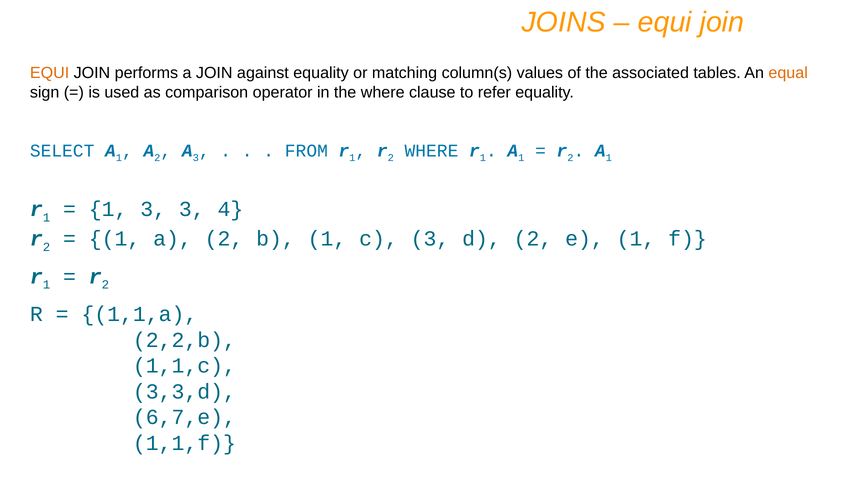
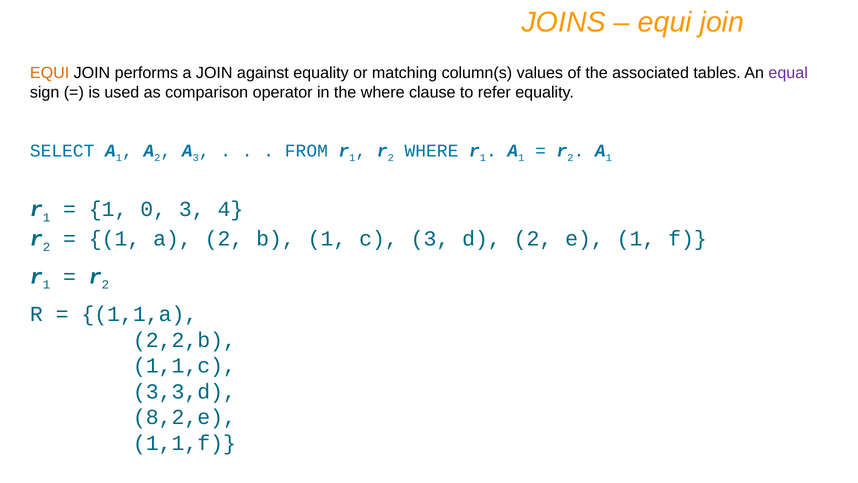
equal colour: orange -> purple
1 3: 3 -> 0
6,7,e: 6,7,e -> 8,2,e
